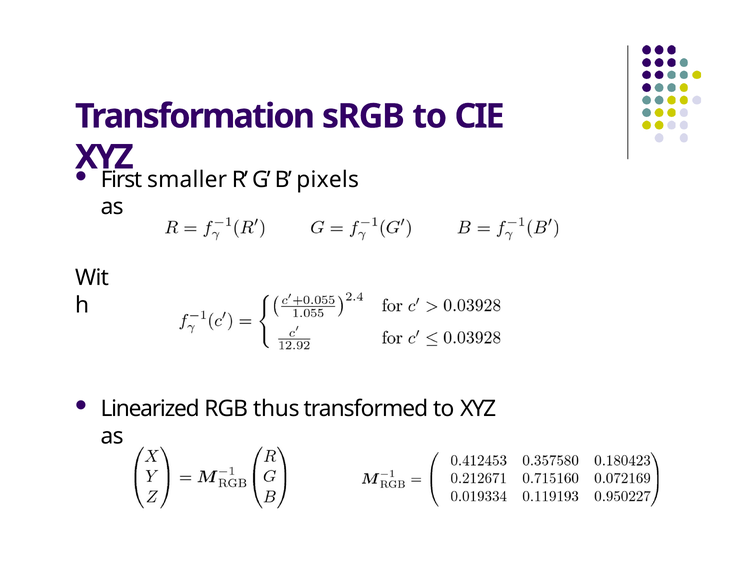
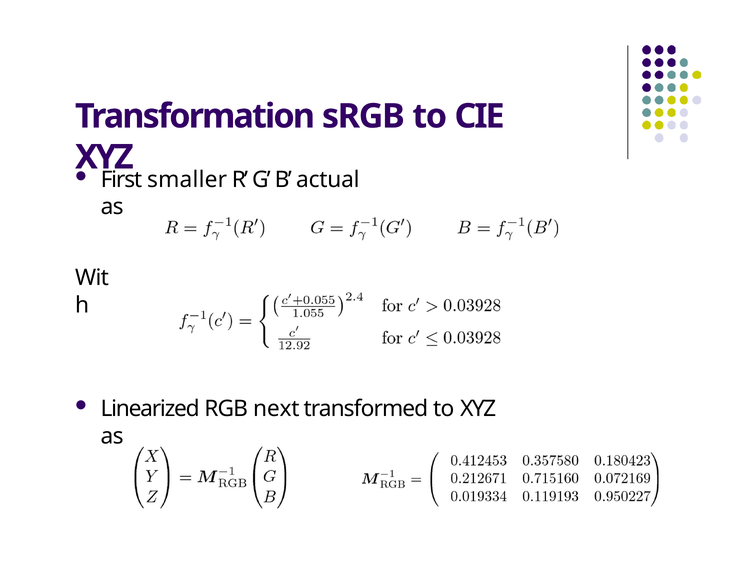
pixels: pixels -> actual
thus: thus -> next
